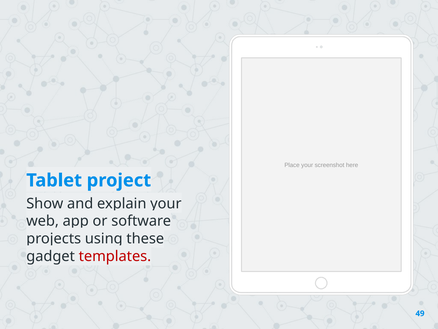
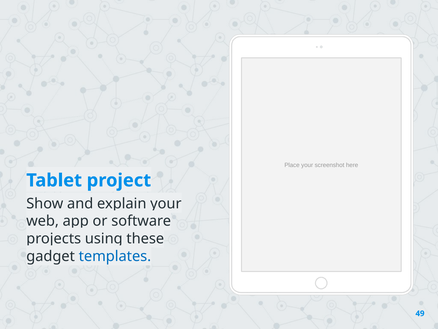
templates colour: red -> blue
